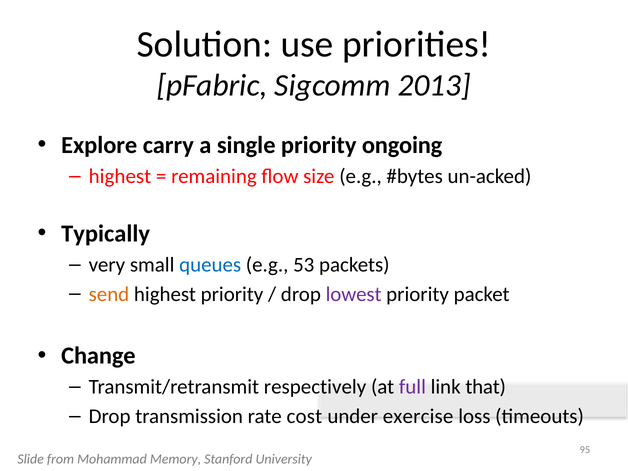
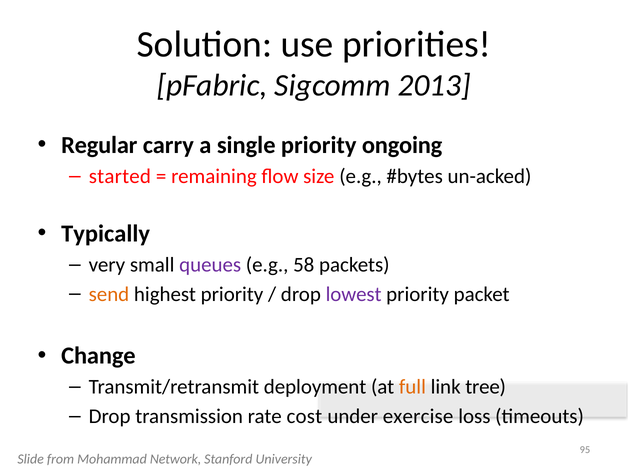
Explore: Explore -> Regular
highest at (120, 176): highest -> started
queues colour: blue -> purple
53: 53 -> 58
respectively: respectively -> deployment
full colour: purple -> orange
that: that -> tree
Memory: Memory -> Network
